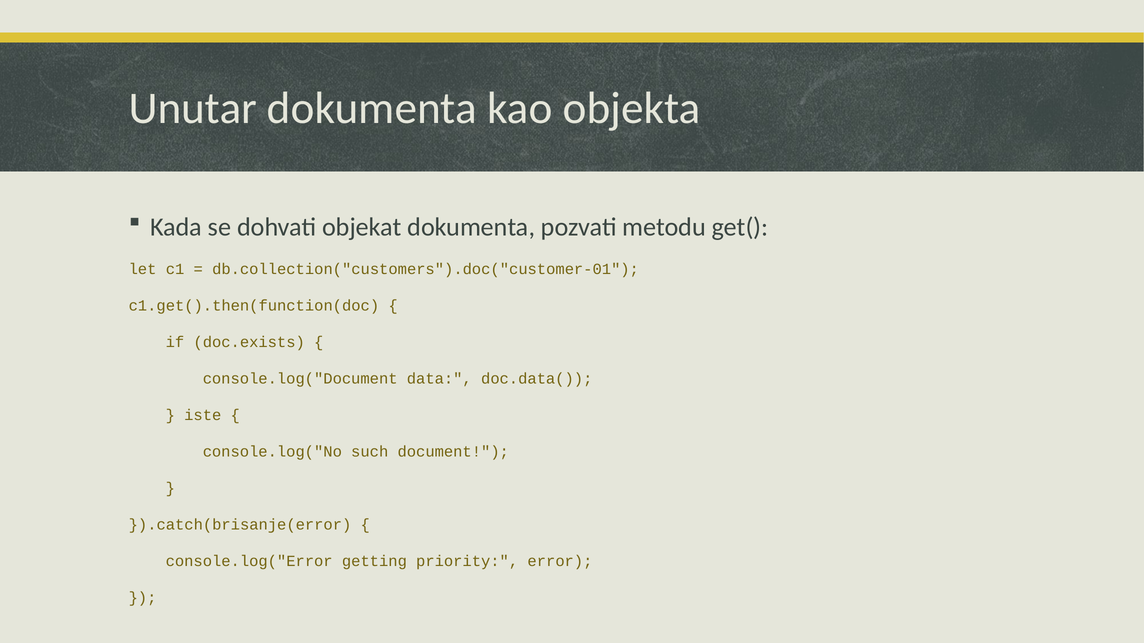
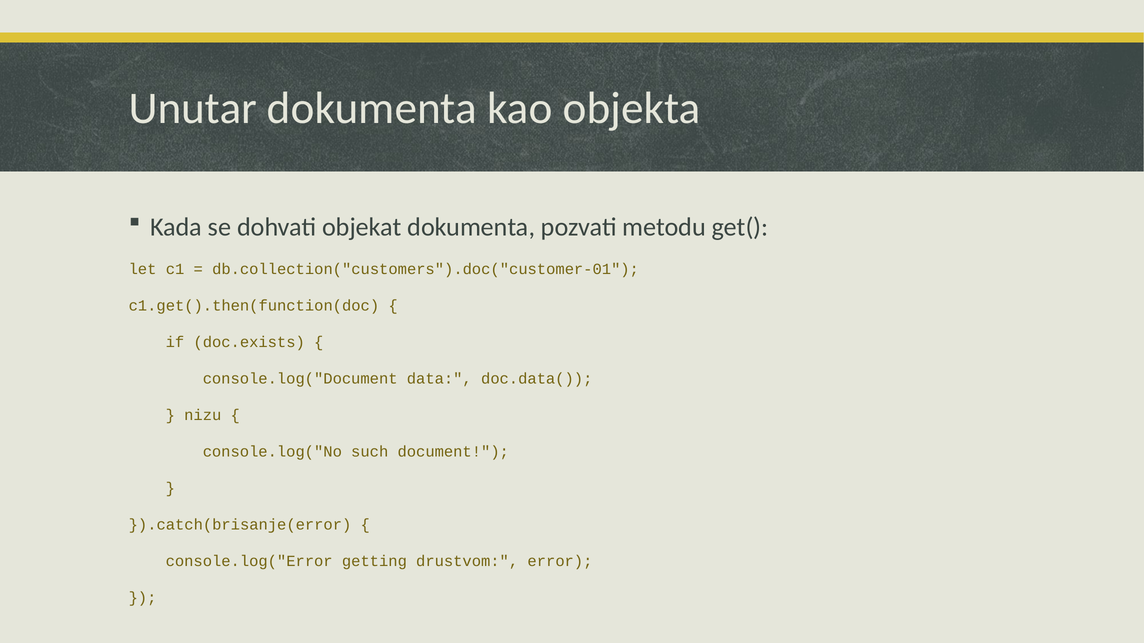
iste: iste -> nizu
priority: priority -> drustvom
